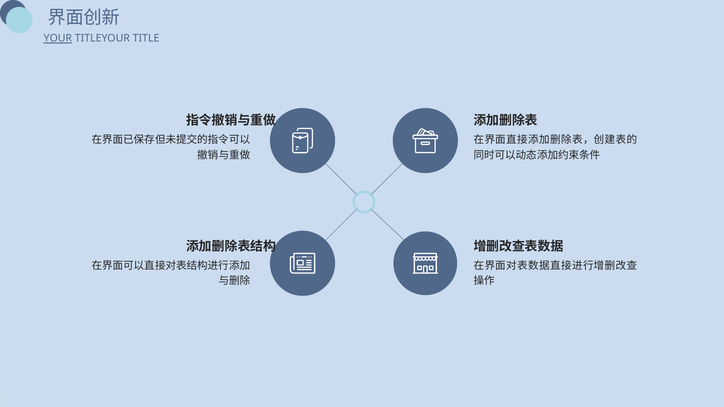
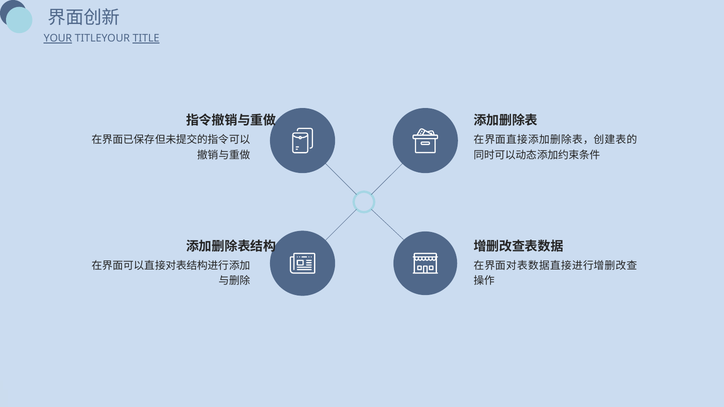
TITLE underline: none -> present
